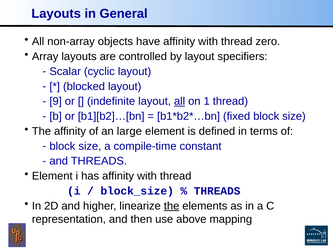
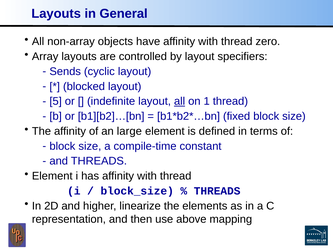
Scalar: Scalar -> Sends
9: 9 -> 5
the at (172, 207) underline: present -> none
